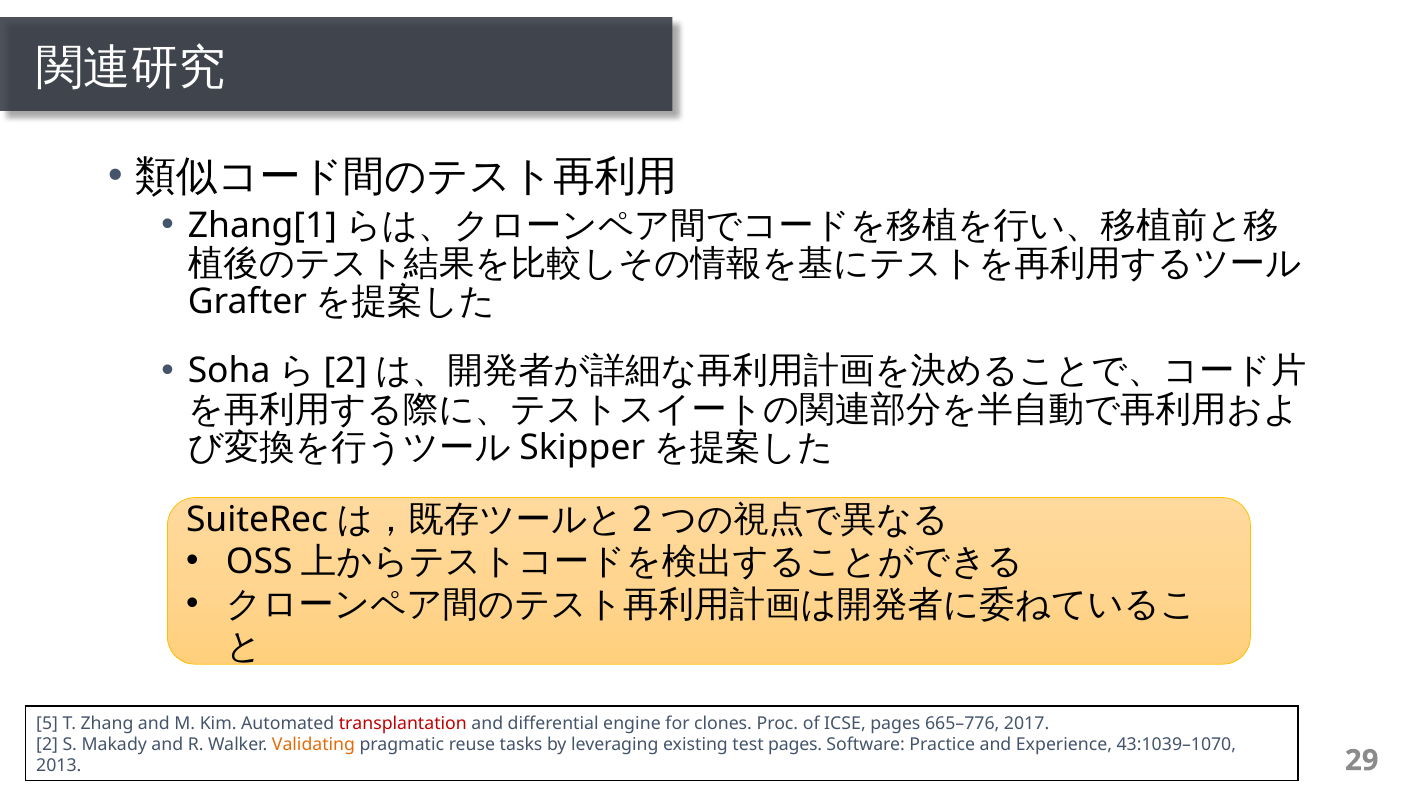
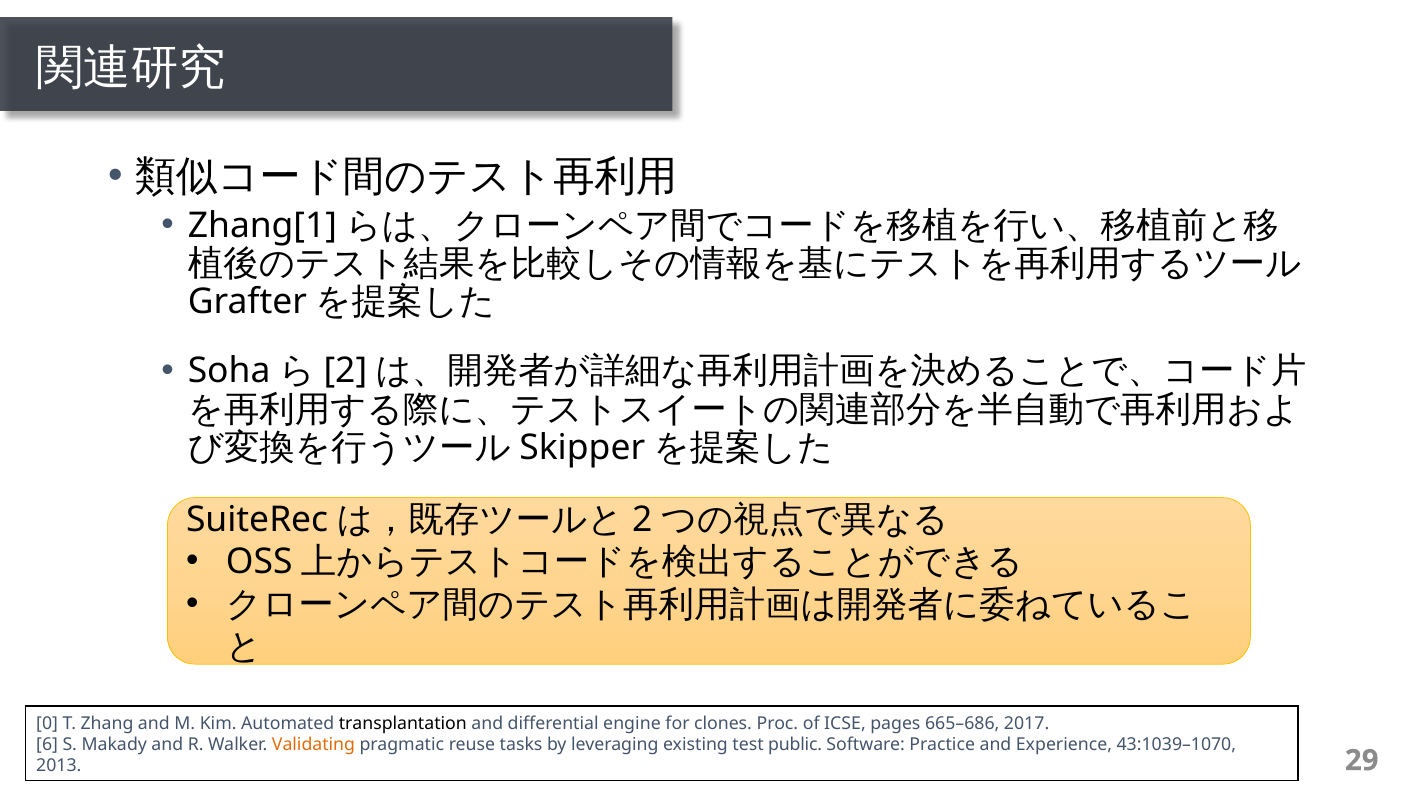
5: 5 -> 0
transplantation colour: red -> black
665–776: 665–776 -> 665–686
2 at (47, 744): 2 -> 6
test pages: pages -> public
